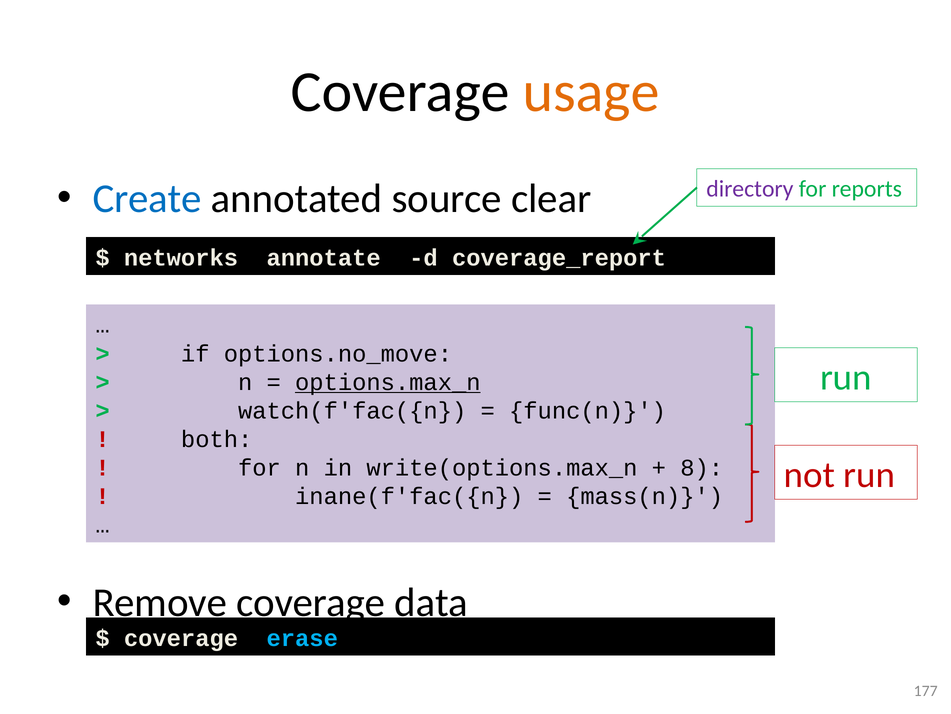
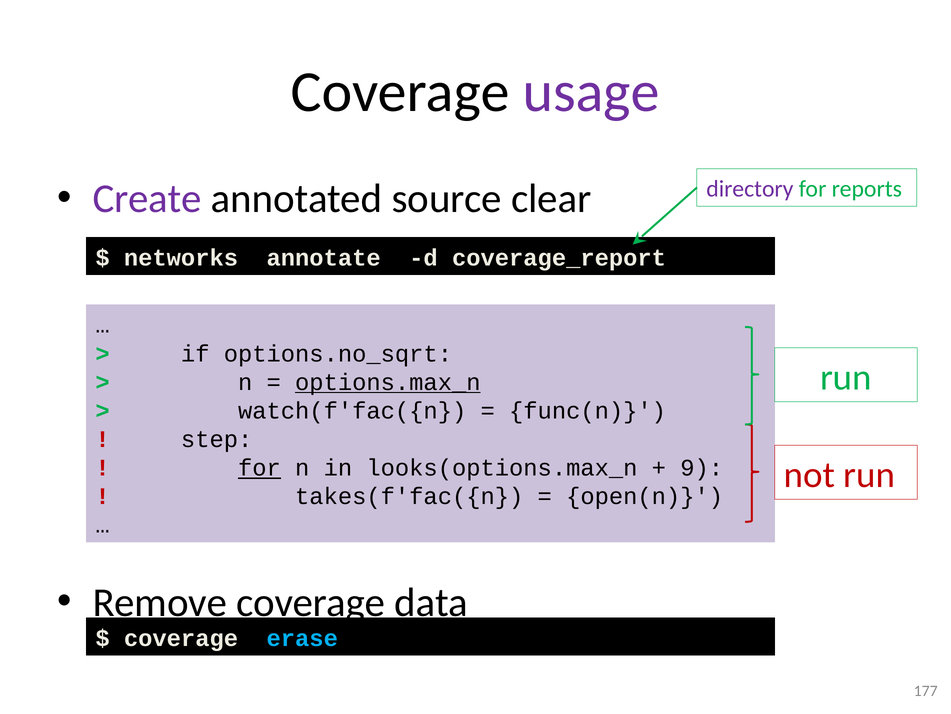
usage colour: orange -> purple
Create colour: blue -> purple
options.no_move: options.no_move -> options.no_sqrt
both: both -> step
for at (259, 467) underline: none -> present
write(options.max_n: write(options.max_n -> looks(options.max_n
8: 8 -> 9
inane(f'fac({n: inane(f'fac({n -> takes(f'fac({n
mass(n: mass(n -> open(n
